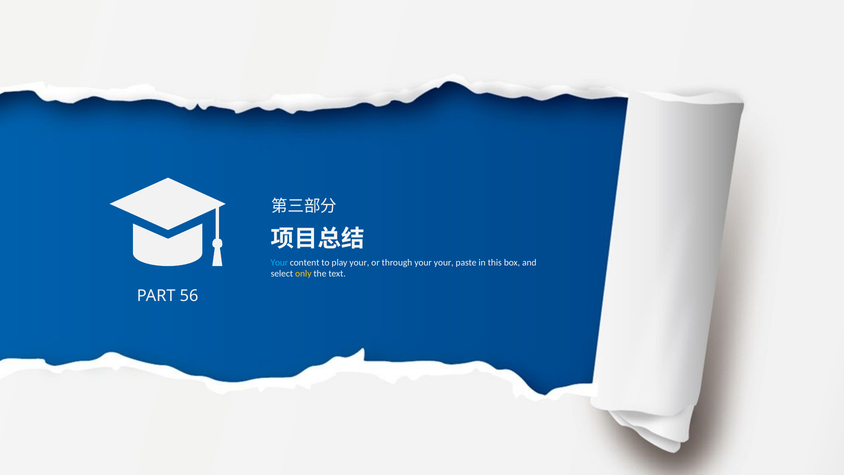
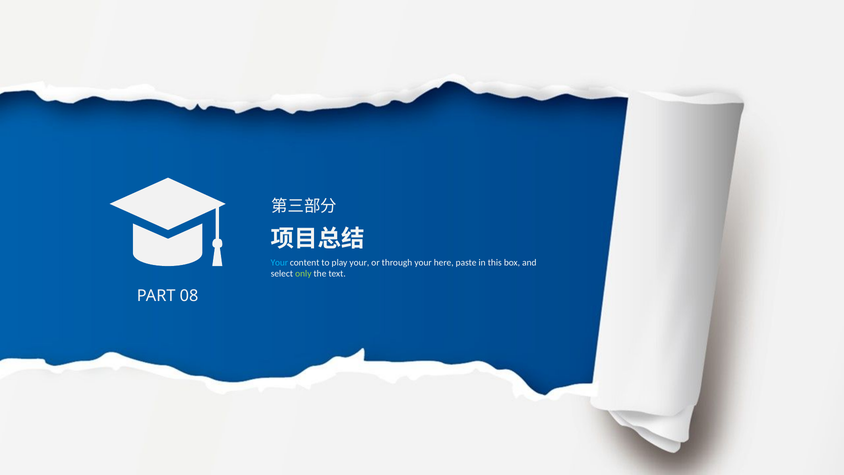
your your: your -> here
only colour: yellow -> light green
56: 56 -> 08
